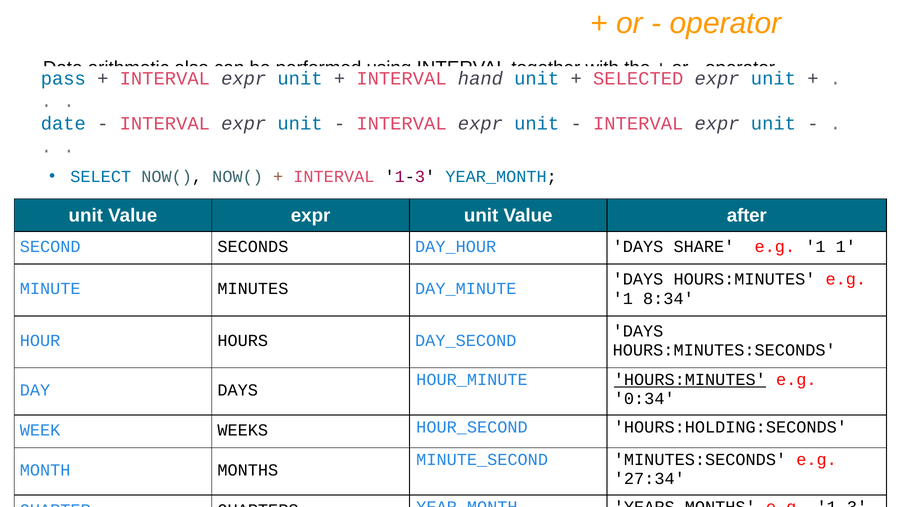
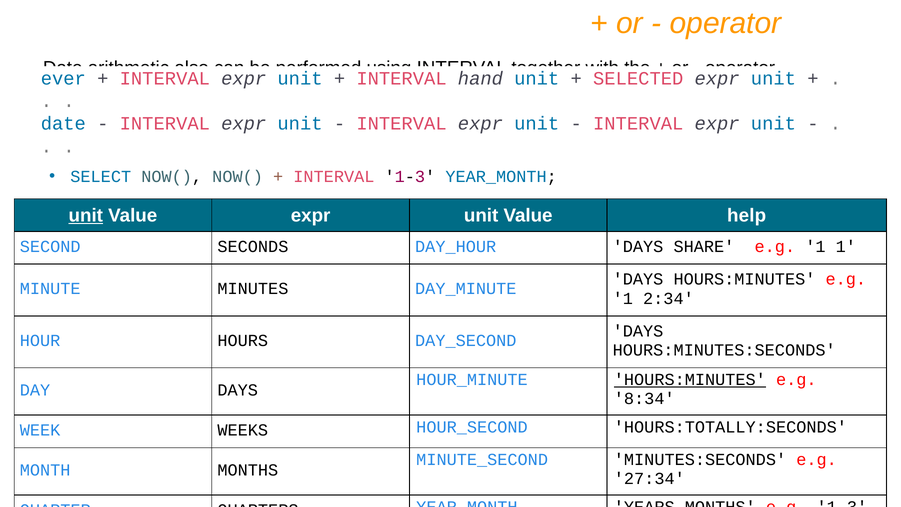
pass: pass -> ever
unit at (86, 215) underline: none -> present
after: after -> help
8:34: 8:34 -> 2:34
0:34: 0:34 -> 8:34
HOURS:HOLDING:SECONDS: HOURS:HOLDING:SECONDS -> HOURS:TOTALLY:SECONDS
